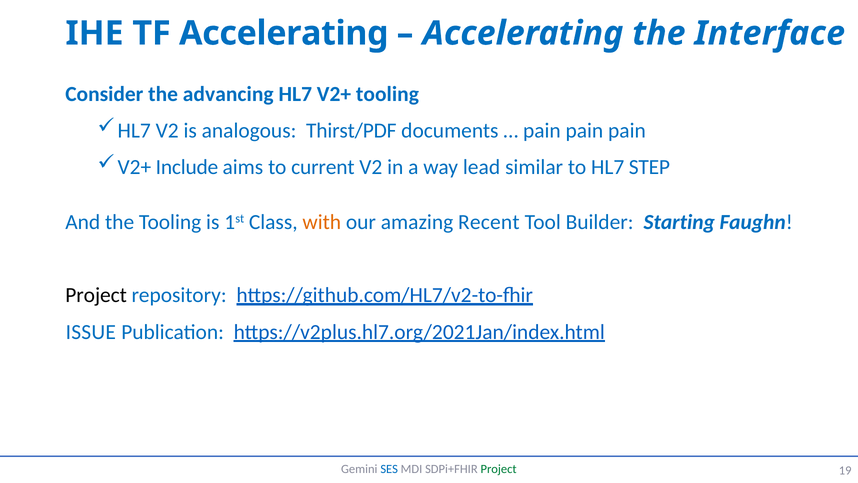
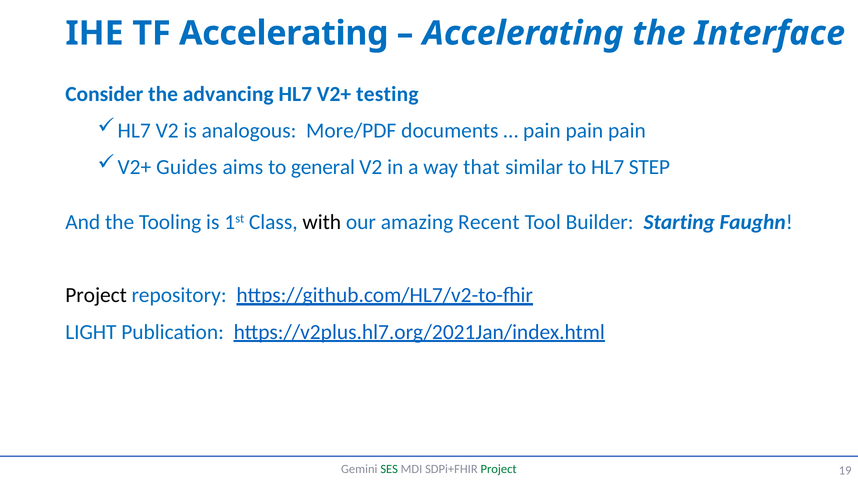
V2+ tooling: tooling -> testing
Thirst/PDF: Thirst/PDF -> More/PDF
Include: Include -> Guides
current: current -> general
lead: lead -> that
with colour: orange -> black
ISSUE: ISSUE -> LIGHT
SES colour: blue -> green
